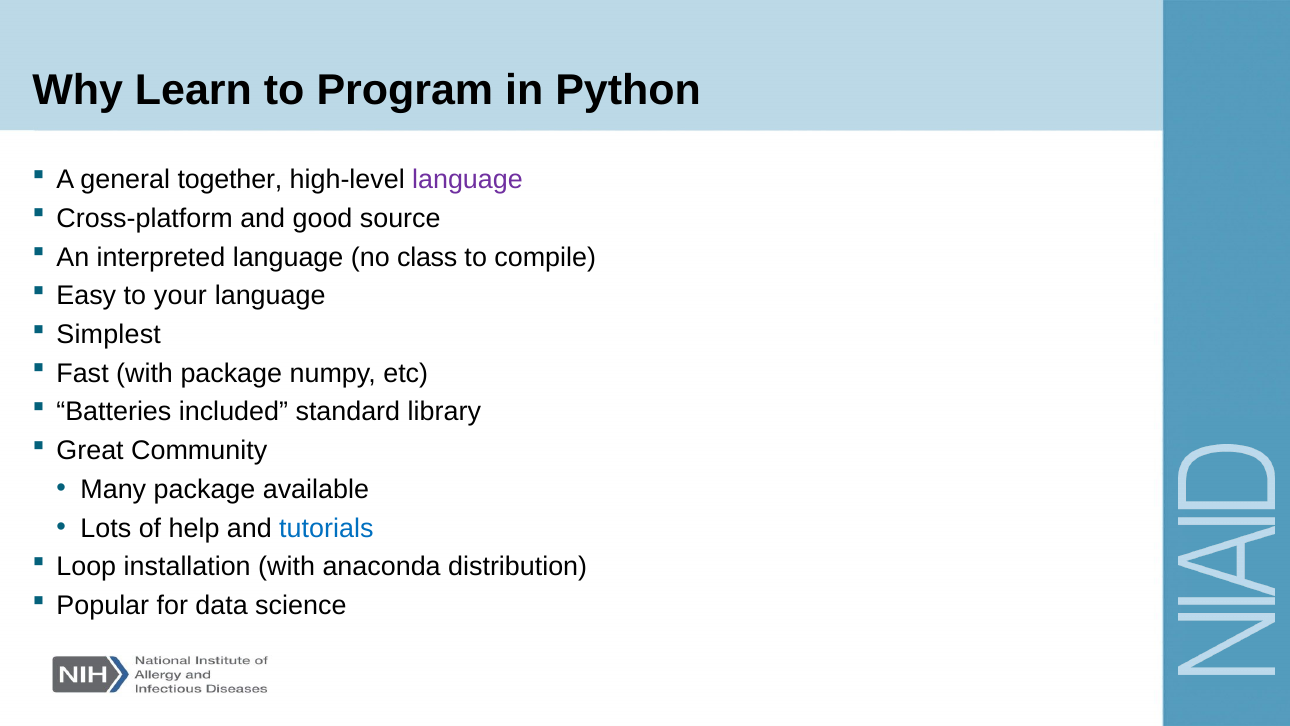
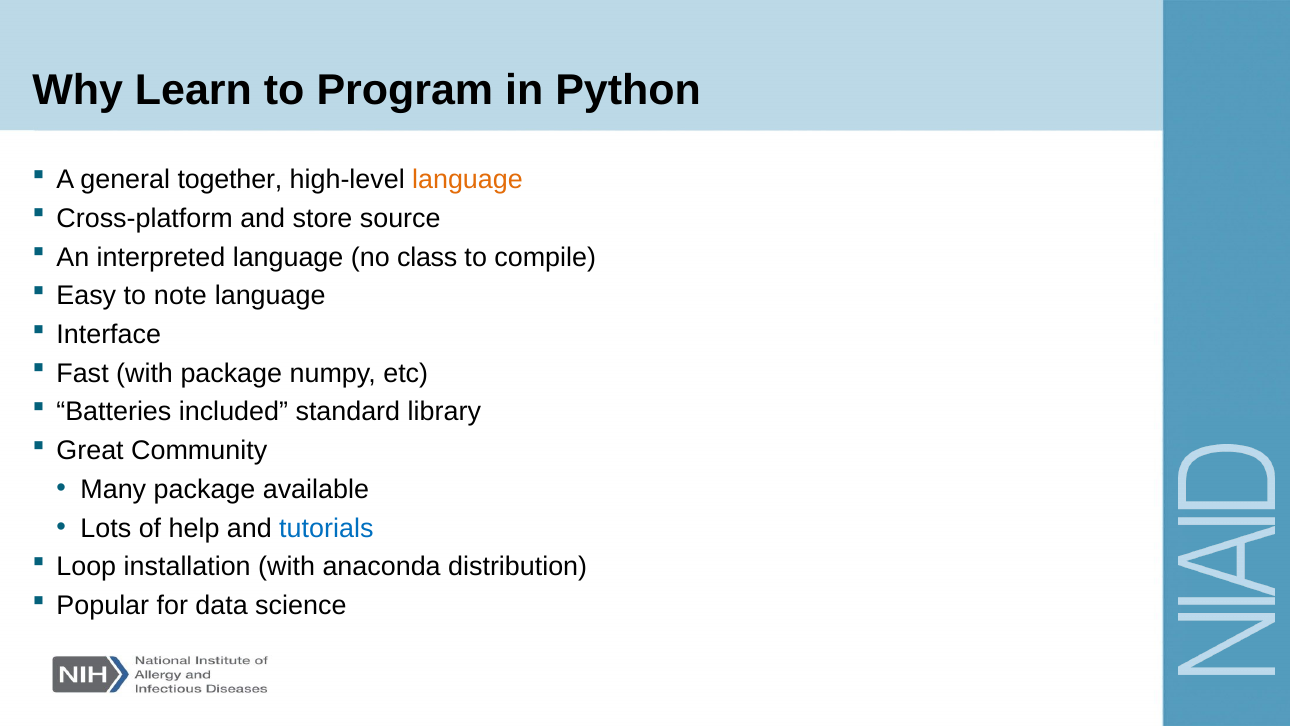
language at (467, 180) colour: purple -> orange
good: good -> store
your: your -> note
Simplest: Simplest -> Interface
